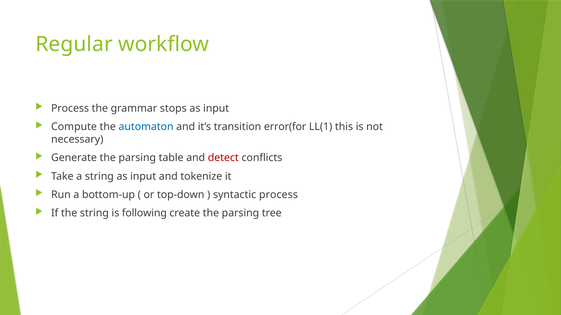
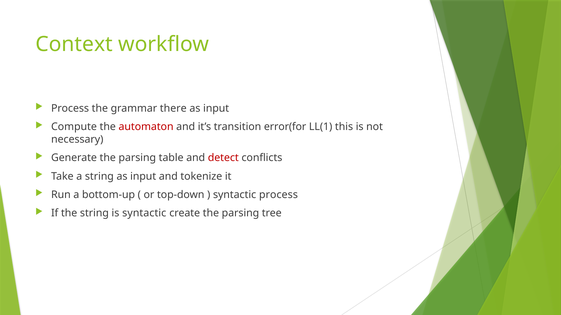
Regular: Regular -> Context
stops: stops -> there
automaton colour: blue -> red
is following: following -> syntactic
